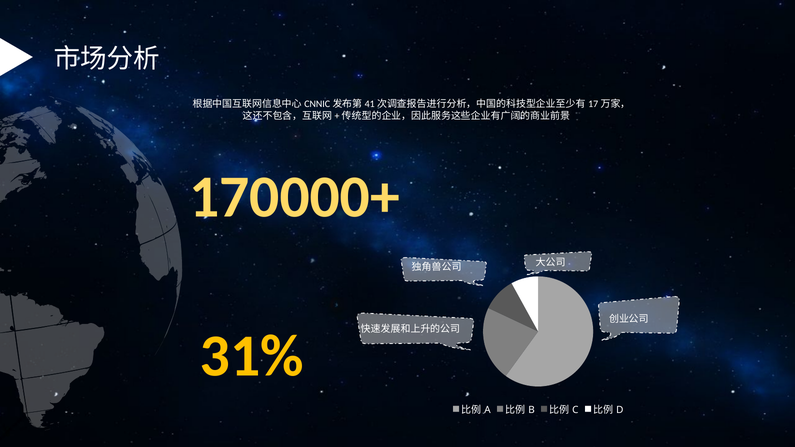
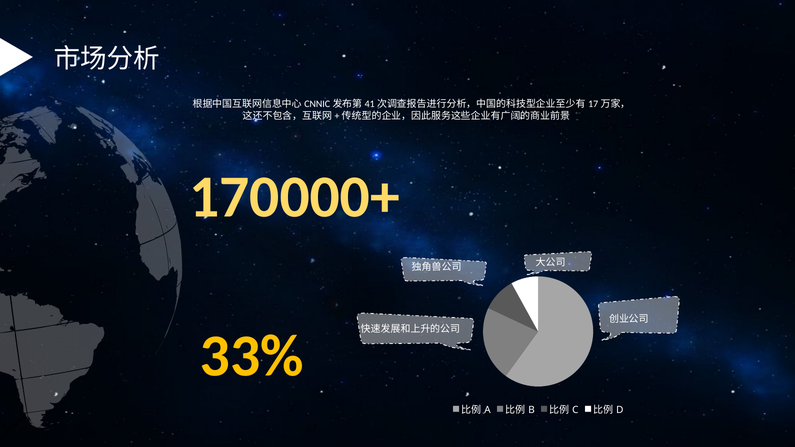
31%: 31% -> 33%
